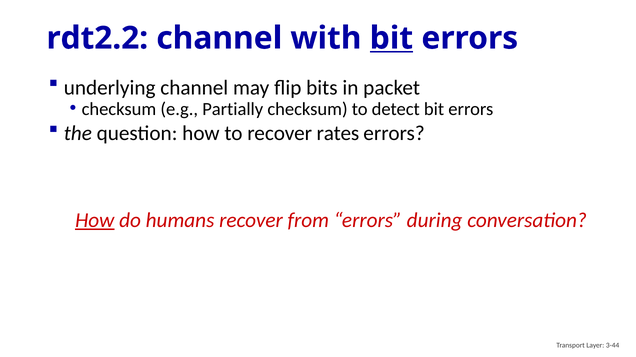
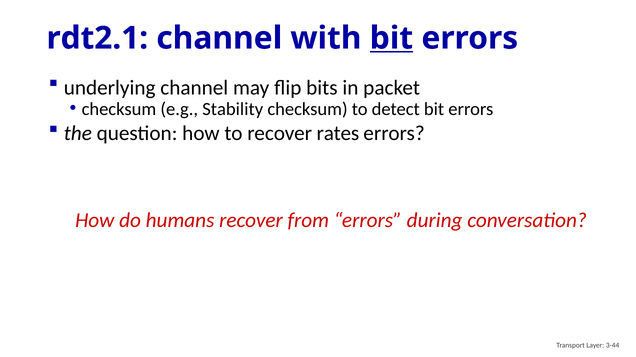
rdt2.2: rdt2.2 -> rdt2.1
Partially: Partially -> Stability
How at (95, 221) underline: present -> none
